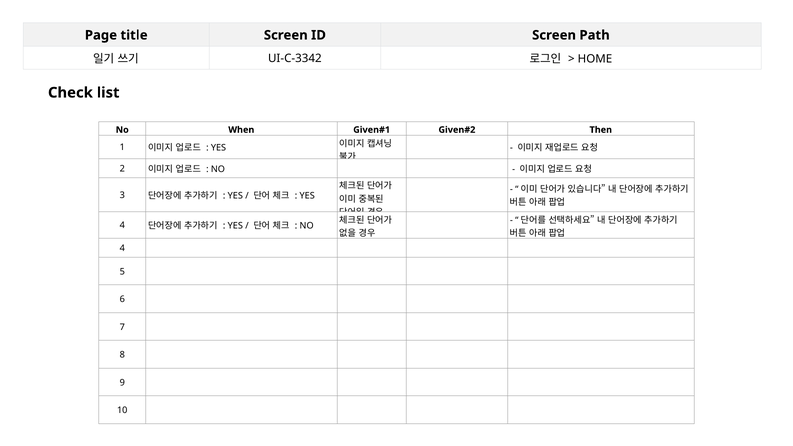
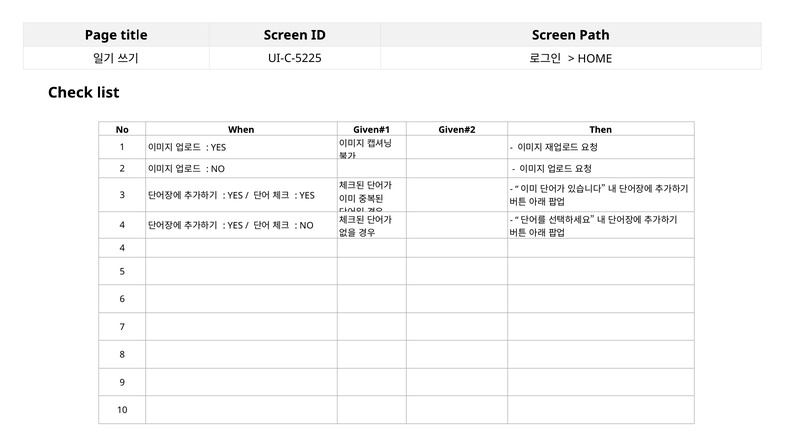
UI-C-3342: UI-C-3342 -> UI-C-5225
